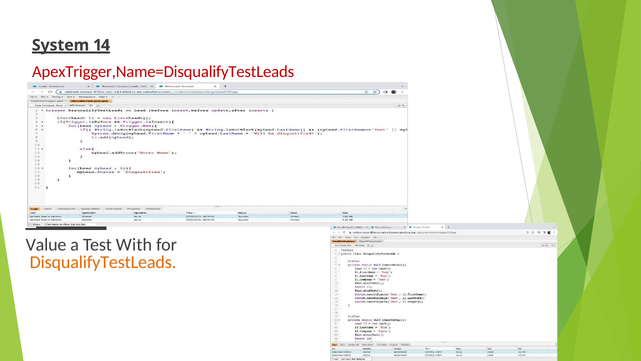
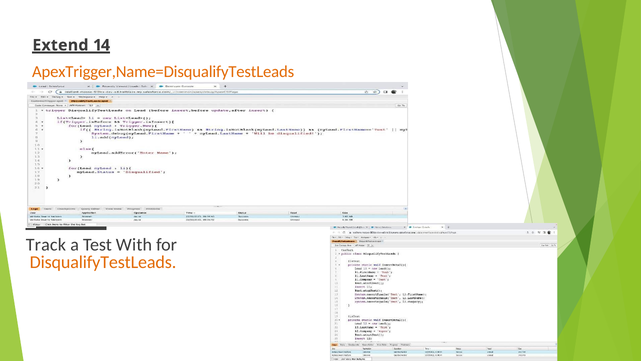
System: System -> Extend
ApexTrigger,Name=DisqualifyTestLeads colour: red -> orange
Value: Value -> Track
